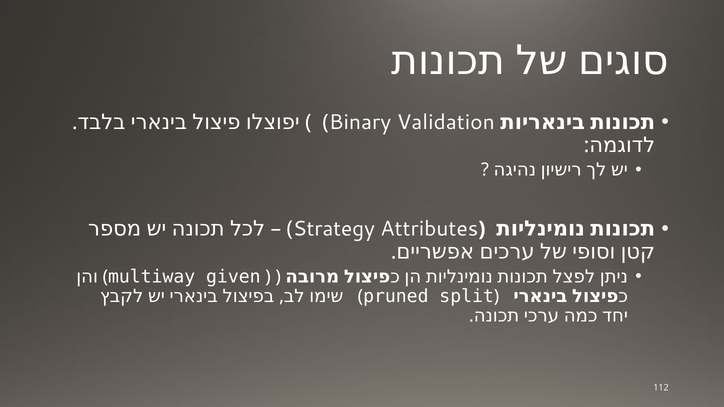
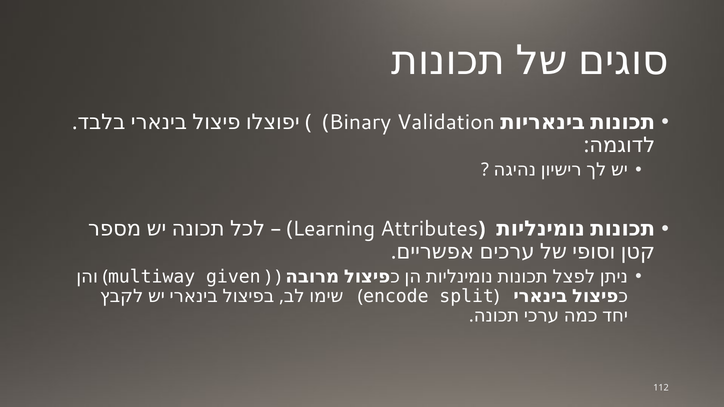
Strategy: Strategy -> Learning
pruned: pruned -> encode
